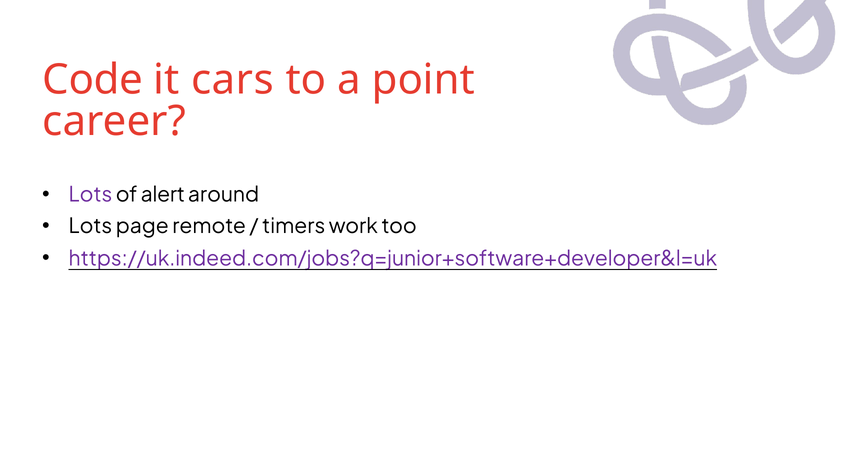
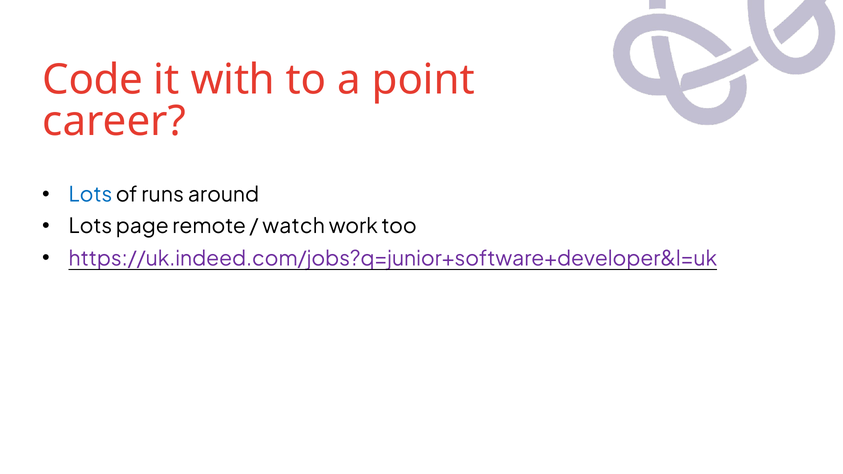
cars: cars -> with
Lots at (90, 195) colour: purple -> blue
alert: alert -> runs
timers: timers -> watch
